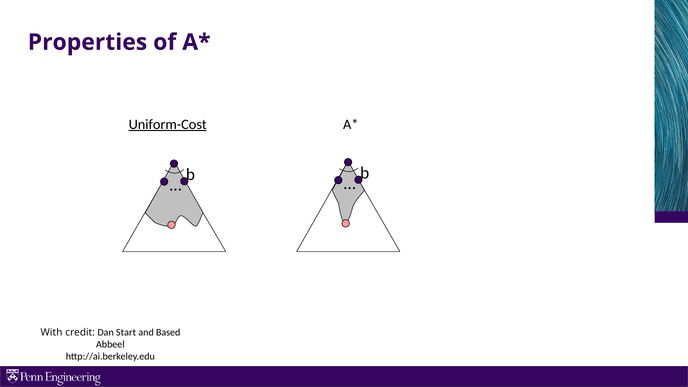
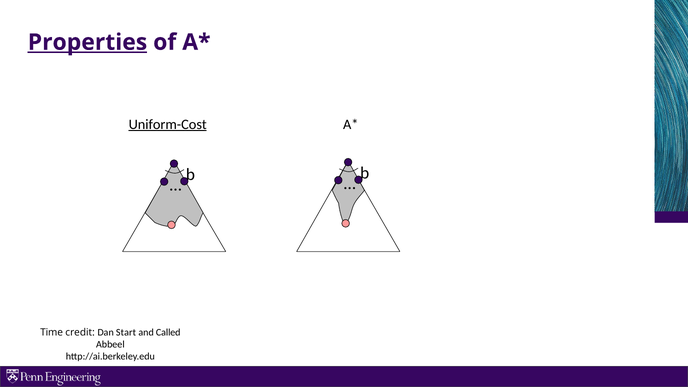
Properties underline: none -> present
With: With -> Time
Based: Based -> Called
